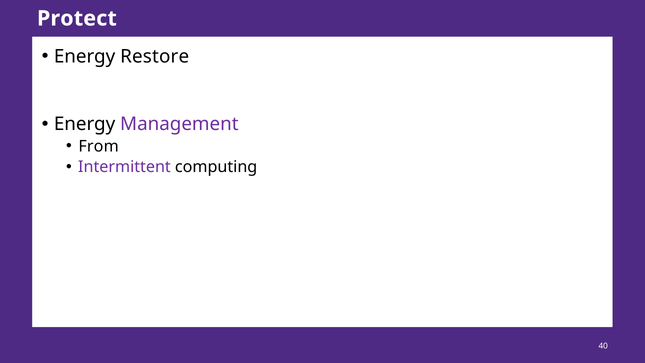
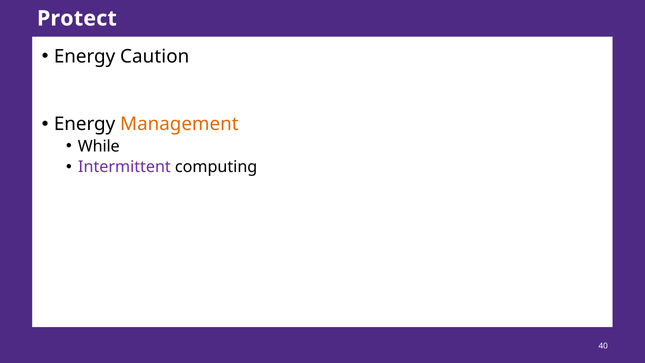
Restore: Restore -> Caution
Management colour: purple -> orange
From: From -> While
